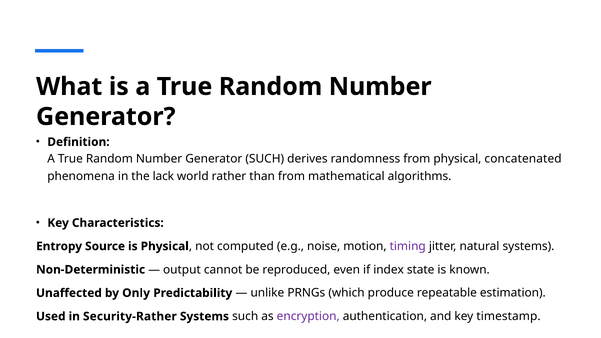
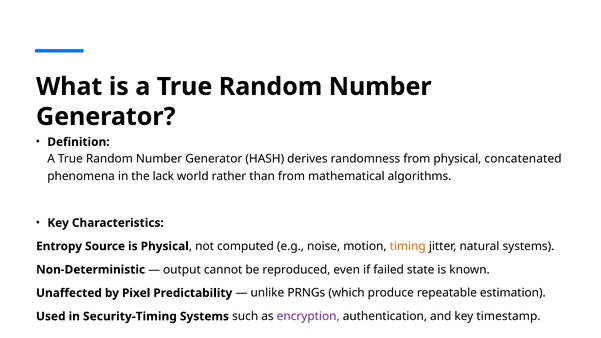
Generator SUCH: SUCH -> HASH
timing colour: purple -> orange
index: index -> failed
Only: Only -> Pixel
Security-Rather: Security-Rather -> Security-Timing
